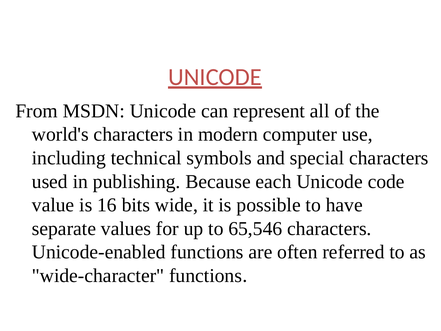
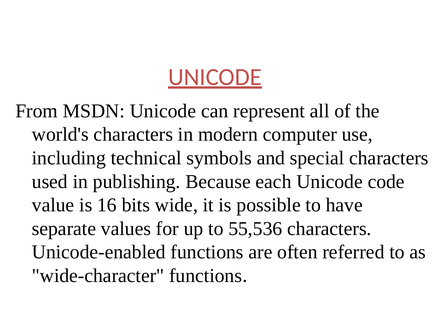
65,546: 65,546 -> 55,536
